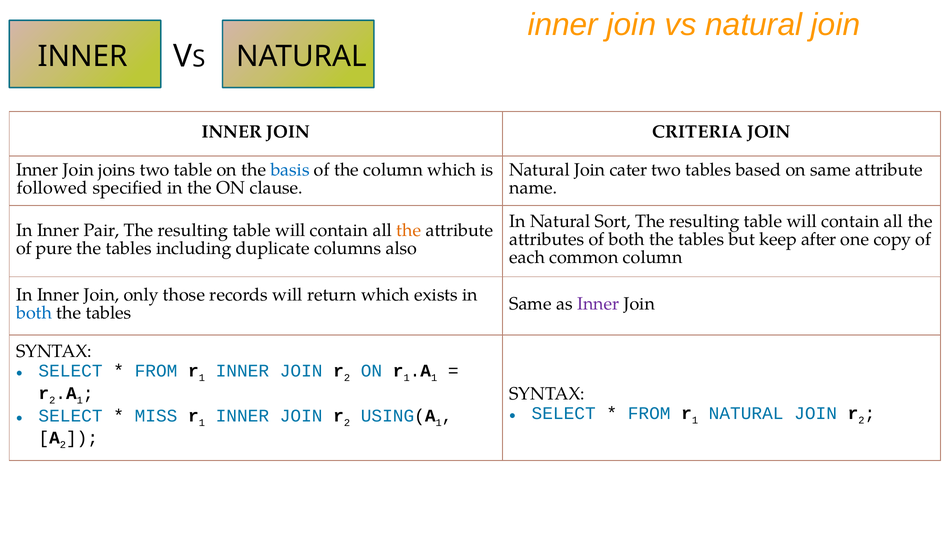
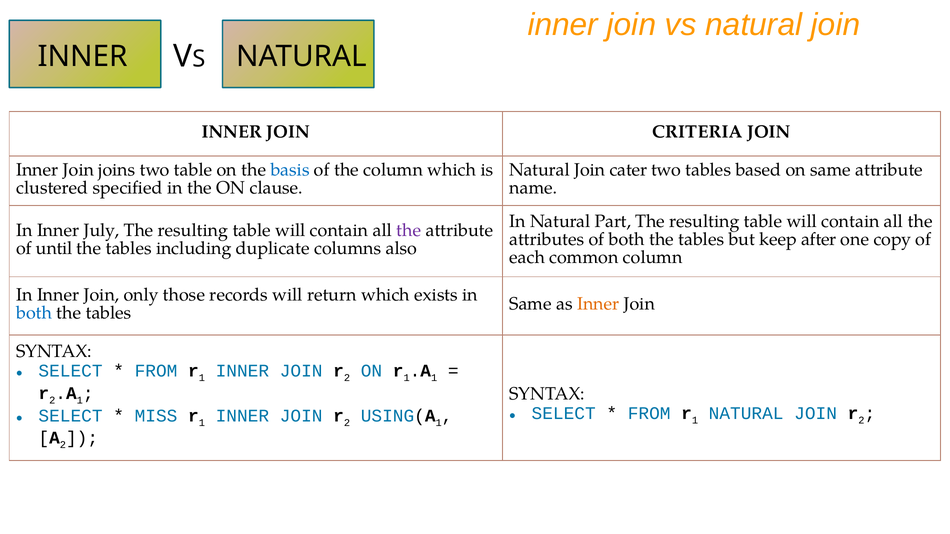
followed: followed -> clustered
Sort: Sort -> Part
Pair: Pair -> July
the at (409, 230) colour: orange -> purple
pure: pure -> until
Inner at (598, 304) colour: purple -> orange
